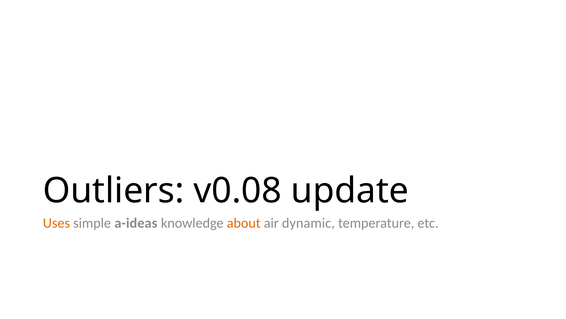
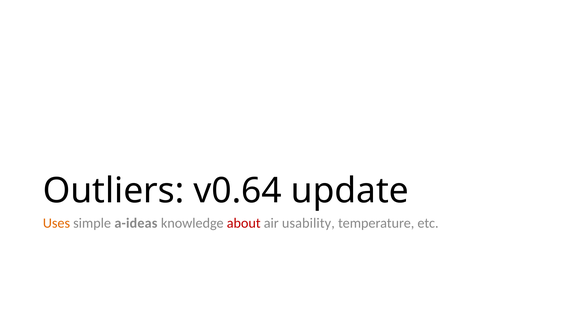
v0.08: v0.08 -> v0.64
about colour: orange -> red
dynamic: dynamic -> usability
